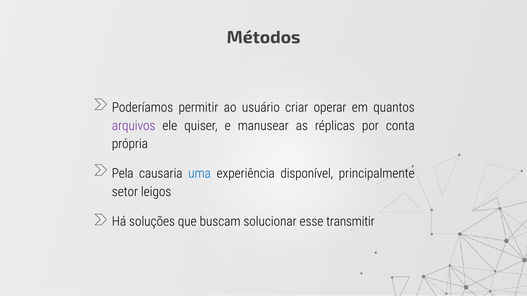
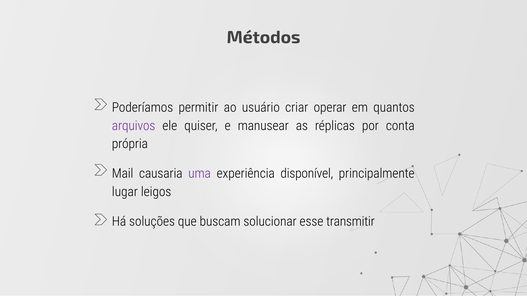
Pela: Pela -> Mail
uma colour: blue -> purple
setor: setor -> lugar
